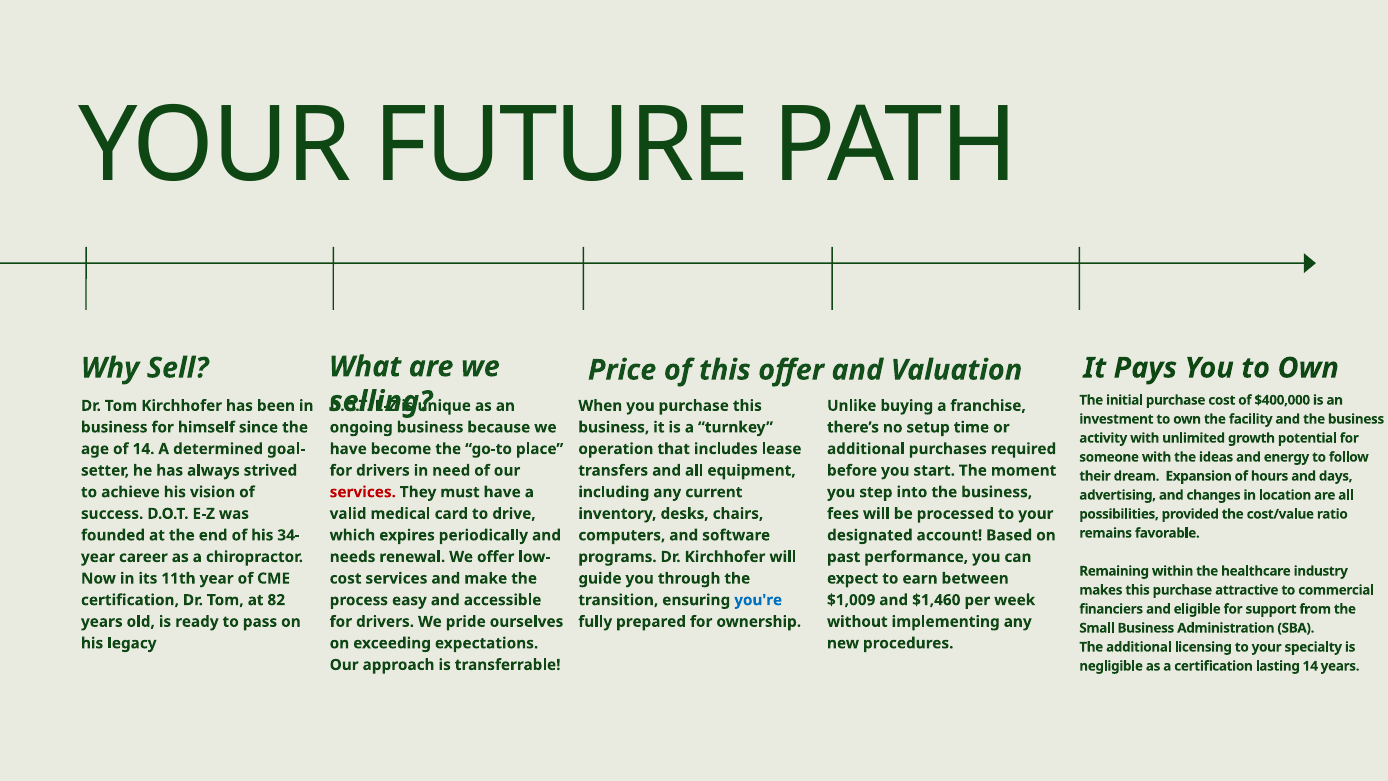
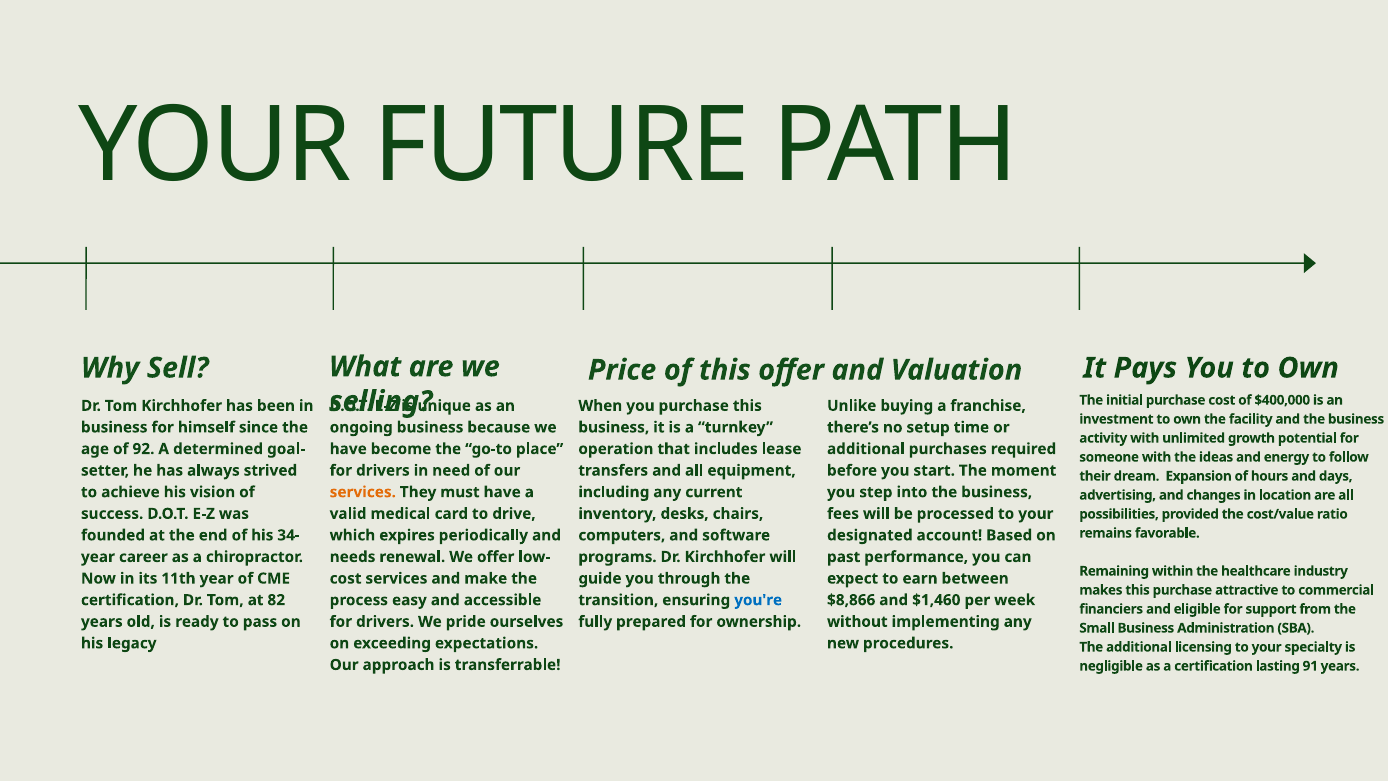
of 14: 14 -> 92
services at (363, 492) colour: red -> orange
$1,009: $1,009 -> $8,866
lasting 14: 14 -> 91
